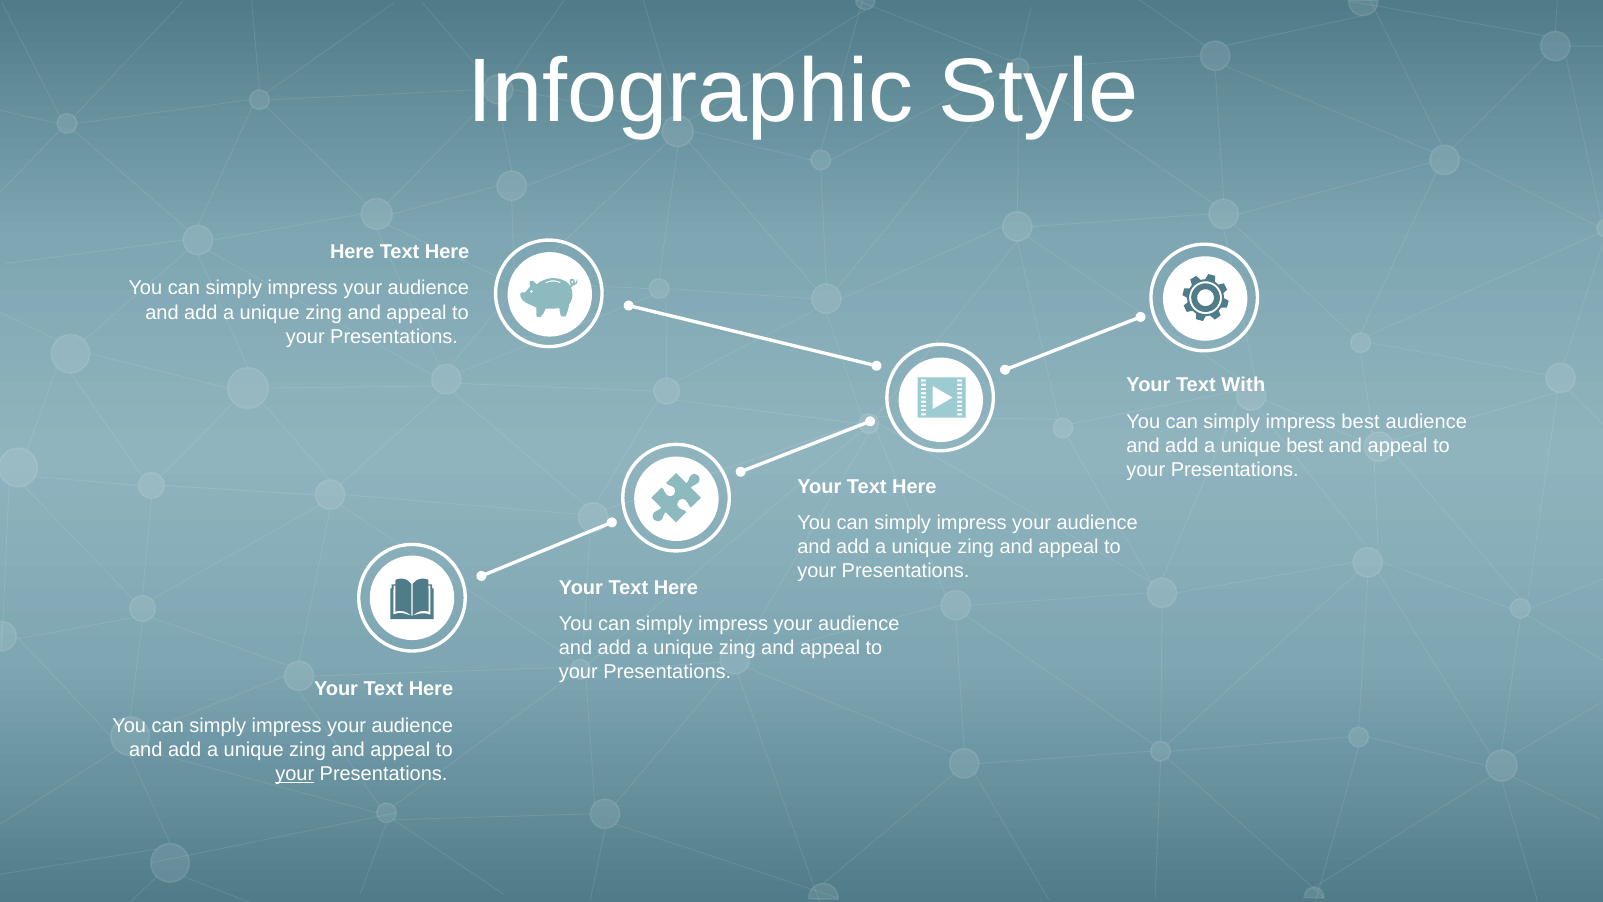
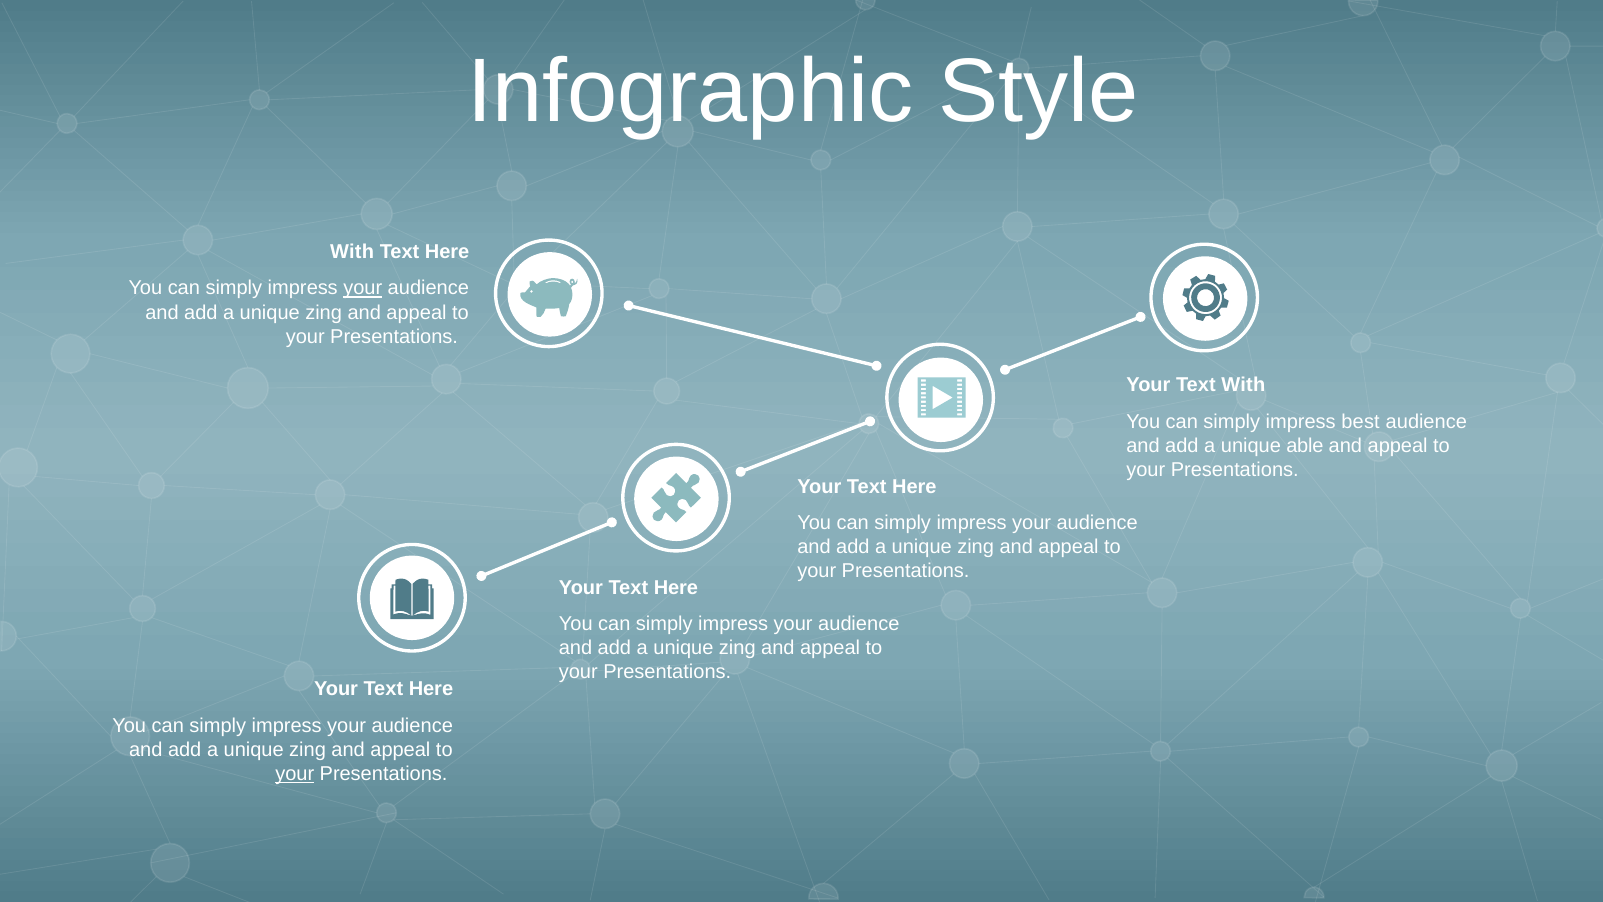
Here at (352, 252): Here -> With
your at (363, 288) underline: none -> present
unique best: best -> able
